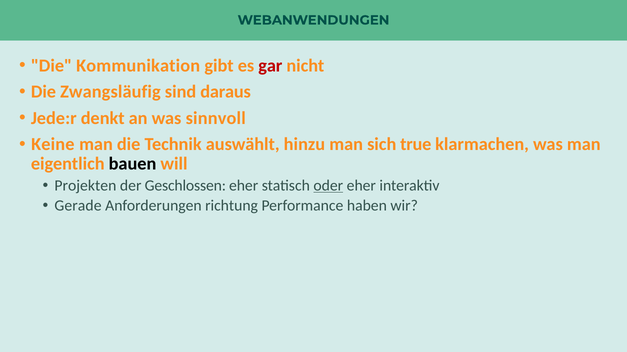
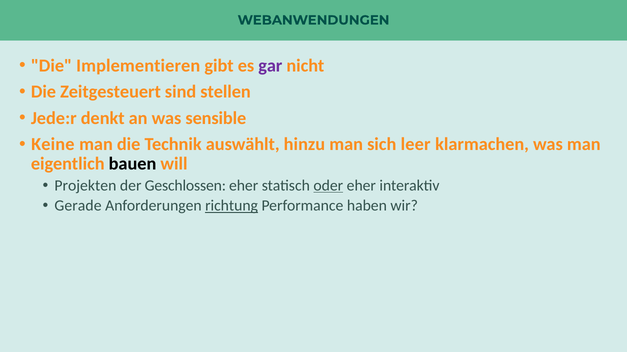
Kommunikation: Kommunikation -> Implementieren
gar colour: red -> purple
Zwangsläufig: Zwangsläufig -> Zeitgesteuert
daraus: daraus -> stellen
sinnvoll: sinnvoll -> sensible
true: true -> leer
richtung underline: none -> present
